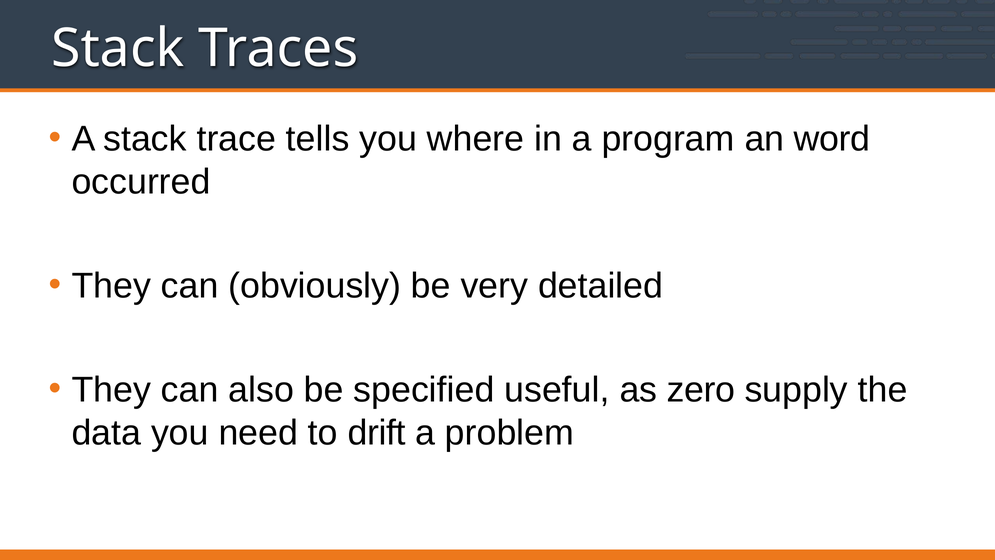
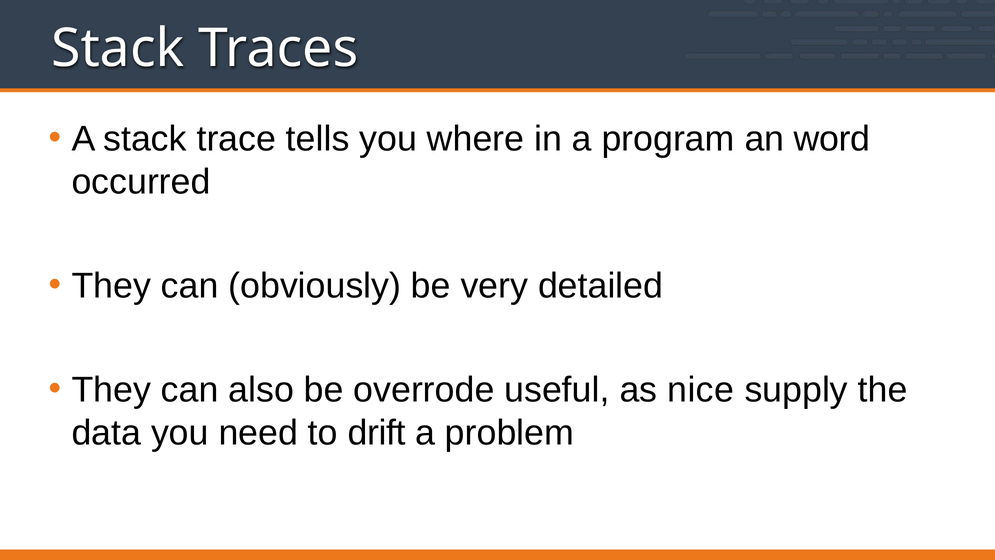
specified: specified -> overrode
zero: zero -> nice
